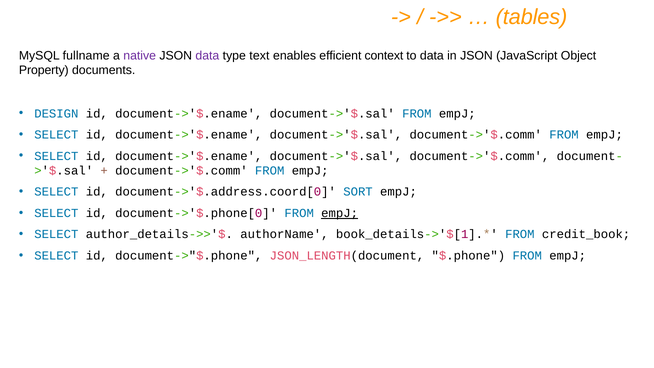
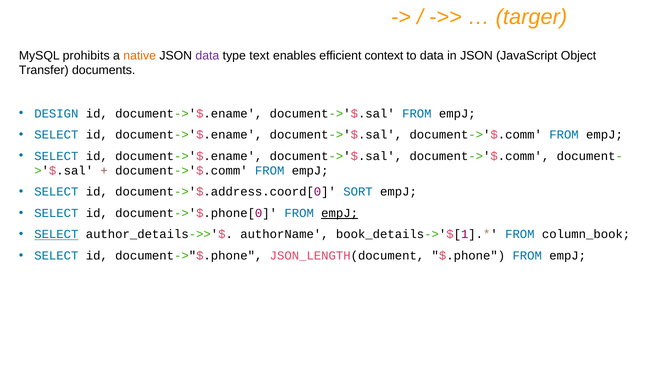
tables: tables -> targer
fullname: fullname -> prohibits
native colour: purple -> orange
Property: Property -> Transfer
SELECT at (56, 234) underline: none -> present
credit_book: credit_book -> column_book
